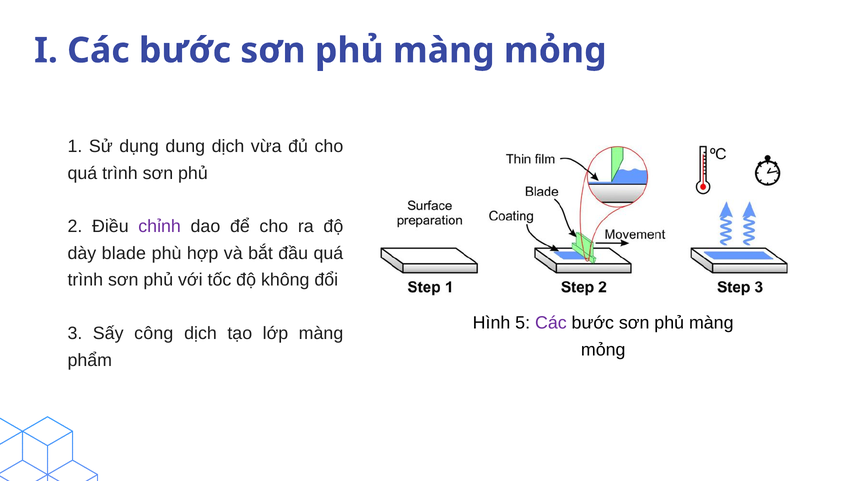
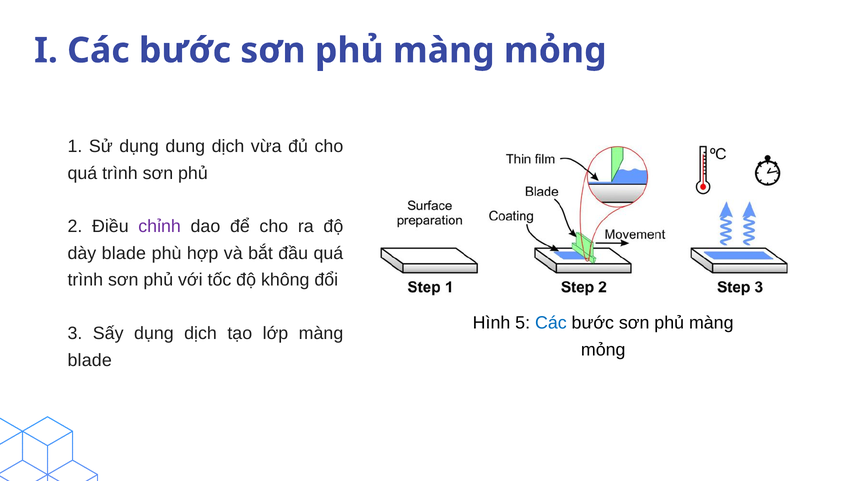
Các at (551, 323) colour: purple -> blue
Sấy công: công -> dụng
phẩm at (90, 360): phẩm -> blade
